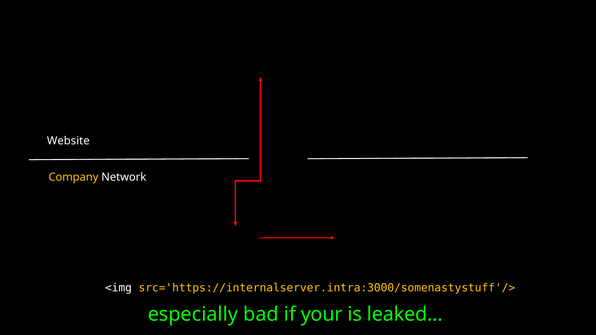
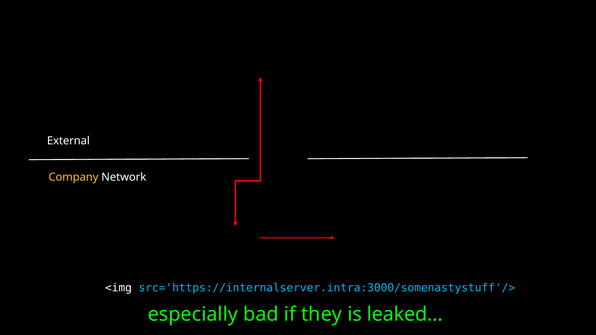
Website: Website -> External
src='https://internalserver.intra:3000/somenastystuff'/> colour: yellow -> light blue
your: your -> they
